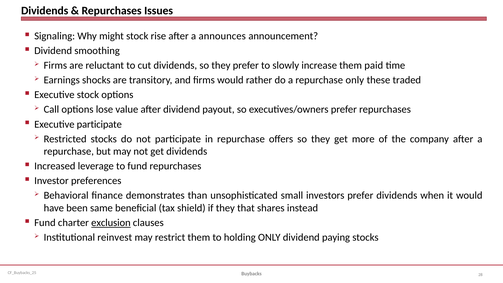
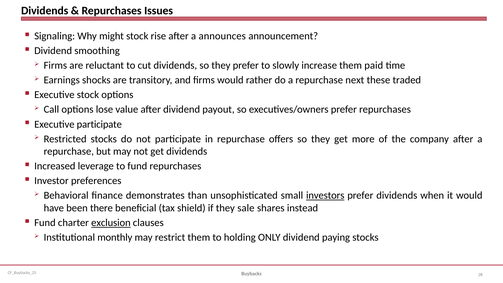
repurchase only: only -> next
investors underline: none -> present
same: same -> there
that: that -> sale
reinvest: reinvest -> monthly
